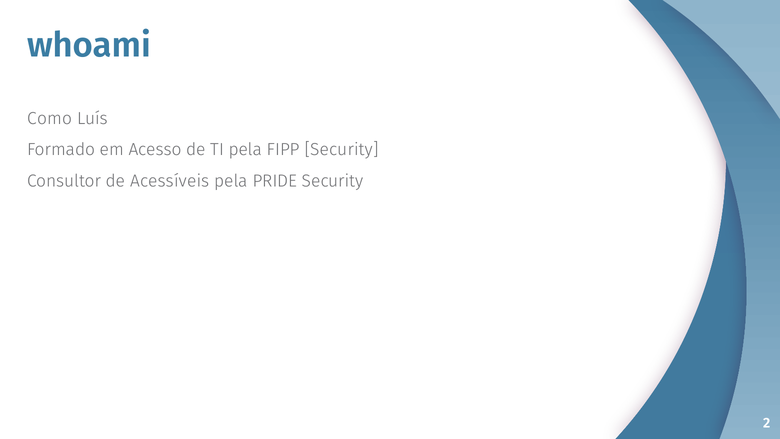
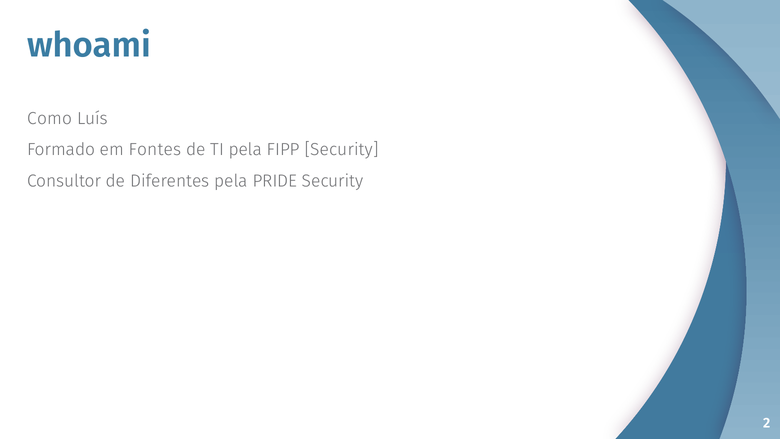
Acesso: Acesso -> Fontes
Acessíveis: Acessíveis -> Diferentes
